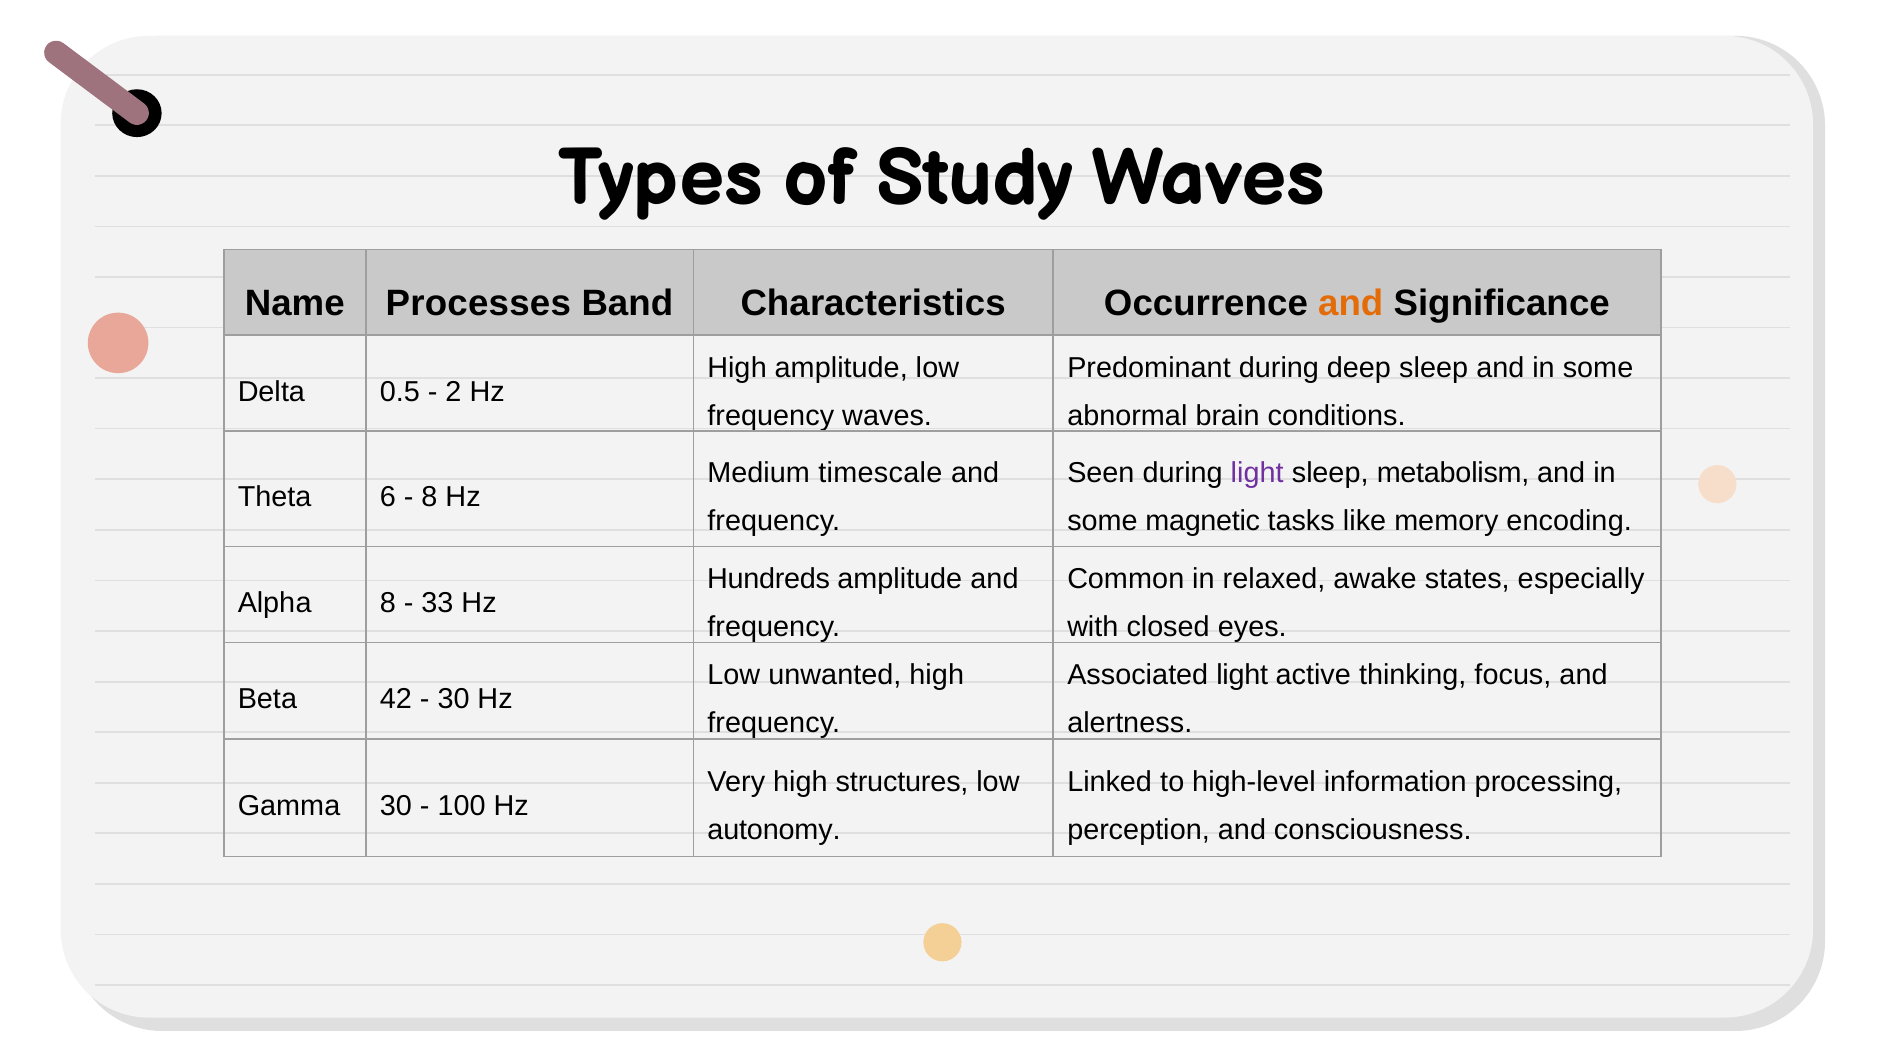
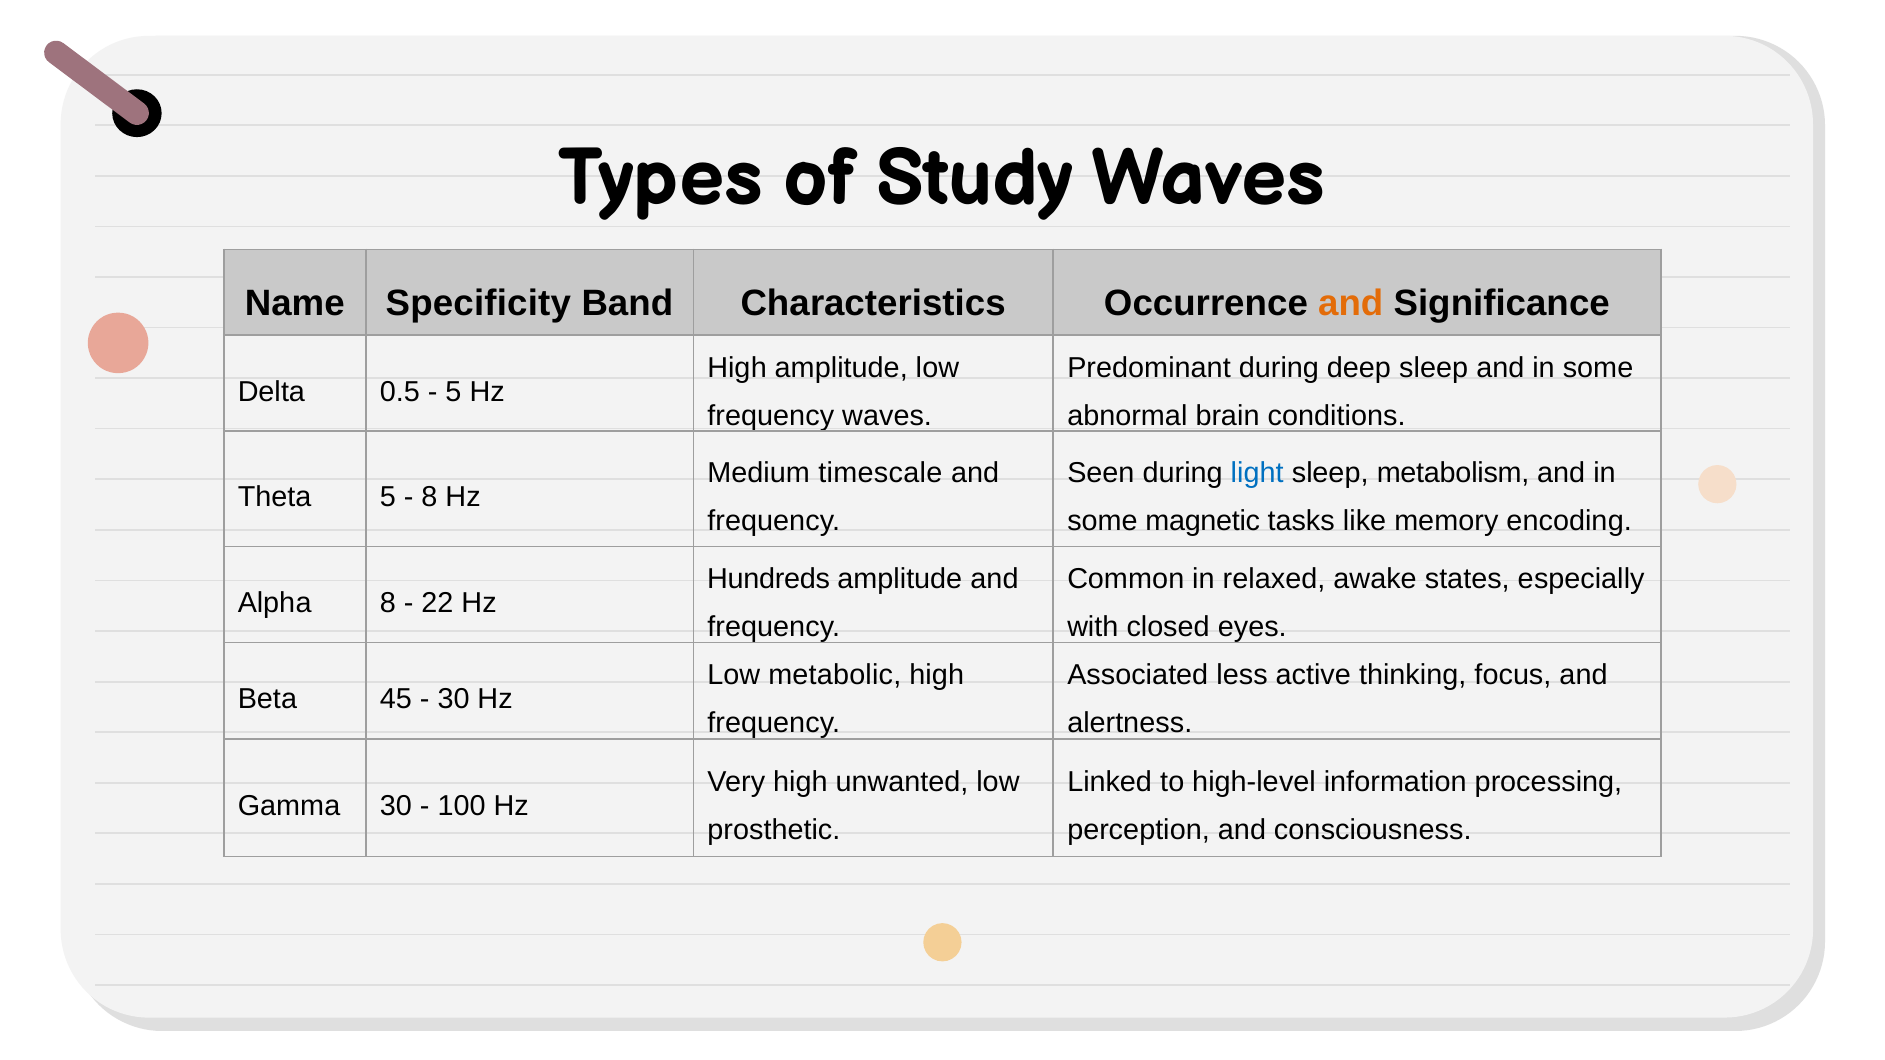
Processes: Processes -> Specificity
2 at (453, 392): 2 -> 5
light at (1257, 473) colour: purple -> blue
Theta 6: 6 -> 5
33: 33 -> 22
unwanted: unwanted -> metabolic
Associated light: light -> less
42: 42 -> 45
structures: structures -> unwanted
autonomy: autonomy -> prosthetic
